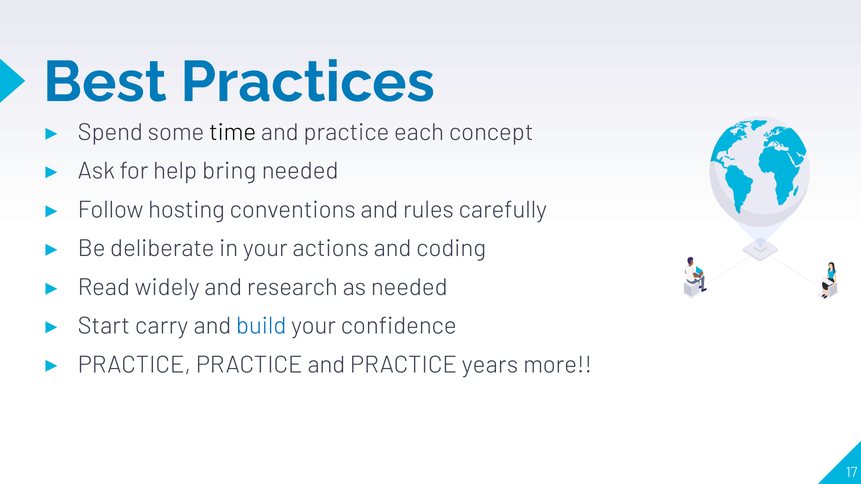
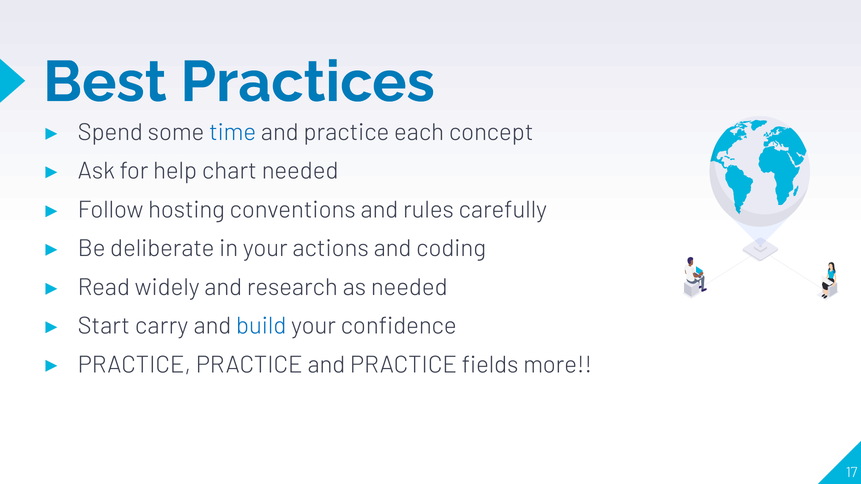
time colour: black -> blue
bring: bring -> chart
years: years -> fields
